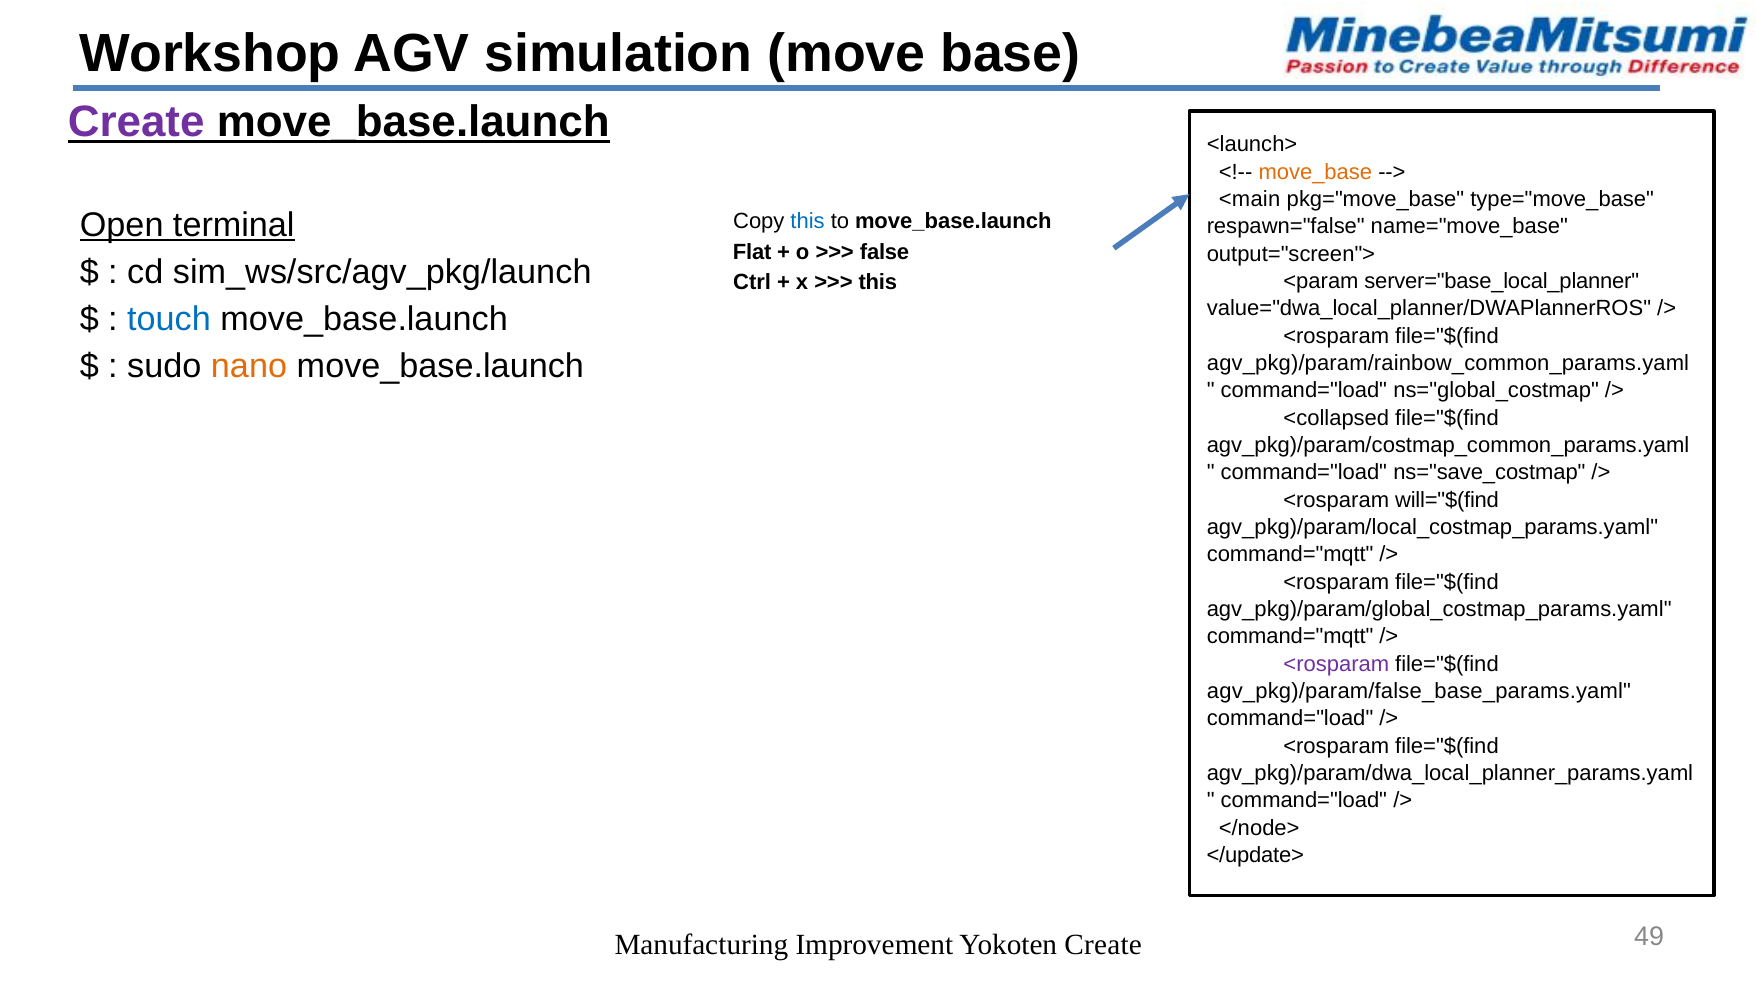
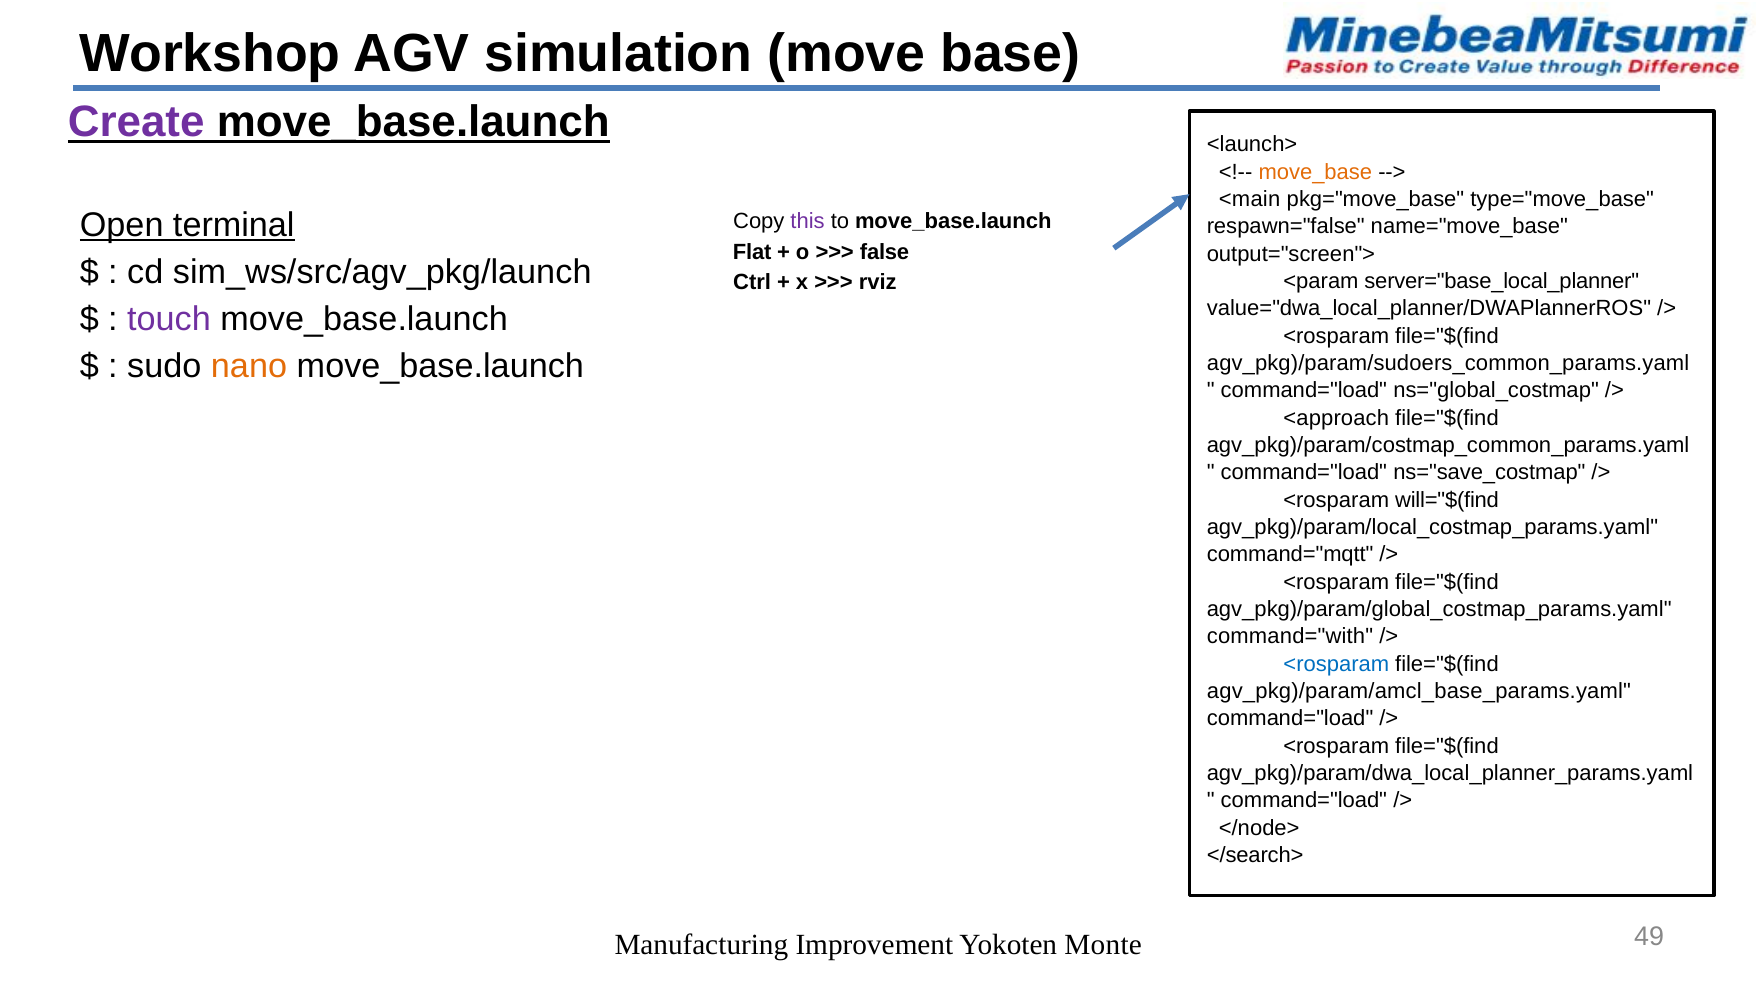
this at (808, 221) colour: blue -> purple
this at (878, 282): this -> rviz
touch colour: blue -> purple
agv_pkg)/param/rainbow_common_params.yaml: agv_pkg)/param/rainbow_common_params.yaml -> agv_pkg)/param/sudoers_common_params.yaml
<collapsed: <collapsed -> <approach
command="mqtt at (1290, 637): command="mqtt -> command="with
<rosparam at (1336, 664) colour: purple -> blue
agv_pkg)/param/false_base_params.yaml: agv_pkg)/param/false_base_params.yaml -> agv_pkg)/param/amcl_base_params.yaml
</update>: </update> -> </search>
Yokoten Create: Create -> Monte
